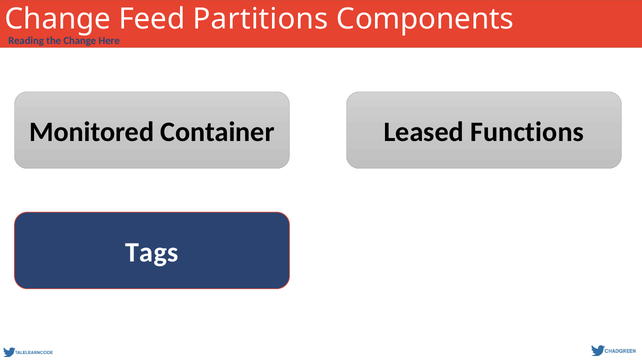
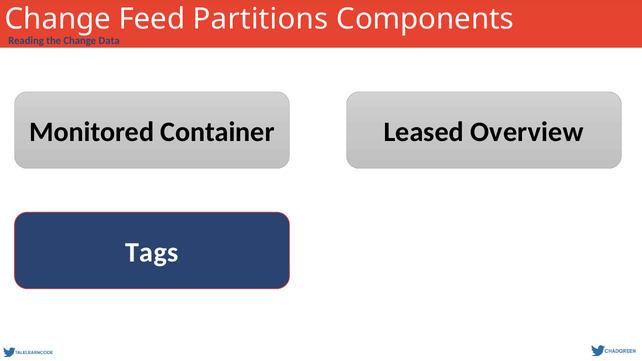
Here: Here -> Data
Functions: Functions -> Overview
